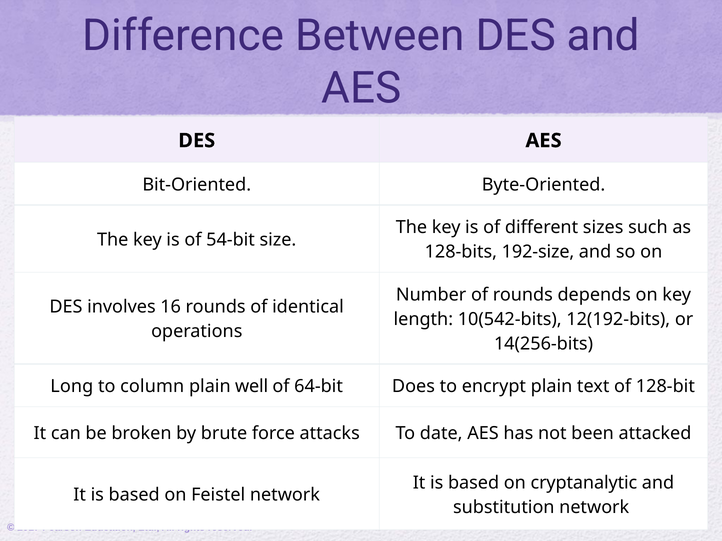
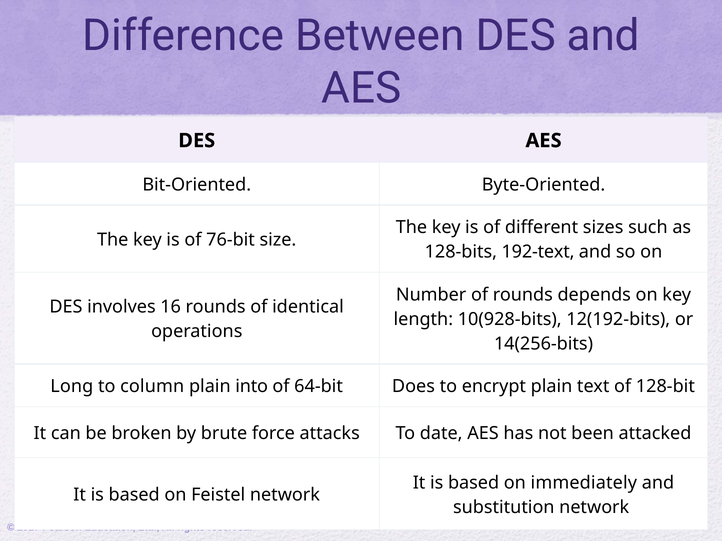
54-bit: 54-bit -> 76-bit
192-size: 192-size -> 192-text
10(542-bits: 10(542-bits -> 10(928-bits
well: well -> into
cryptanalytic: cryptanalytic -> immediately
